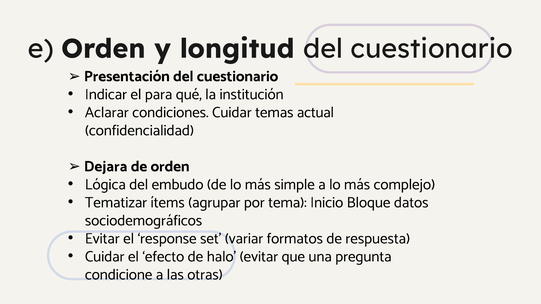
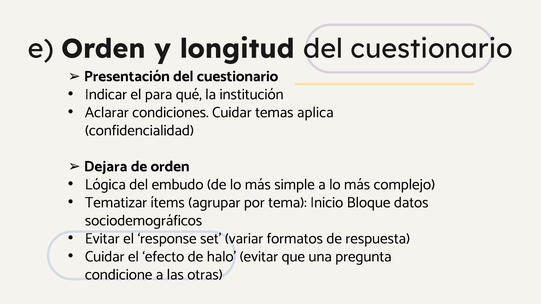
actual: actual -> aplica
